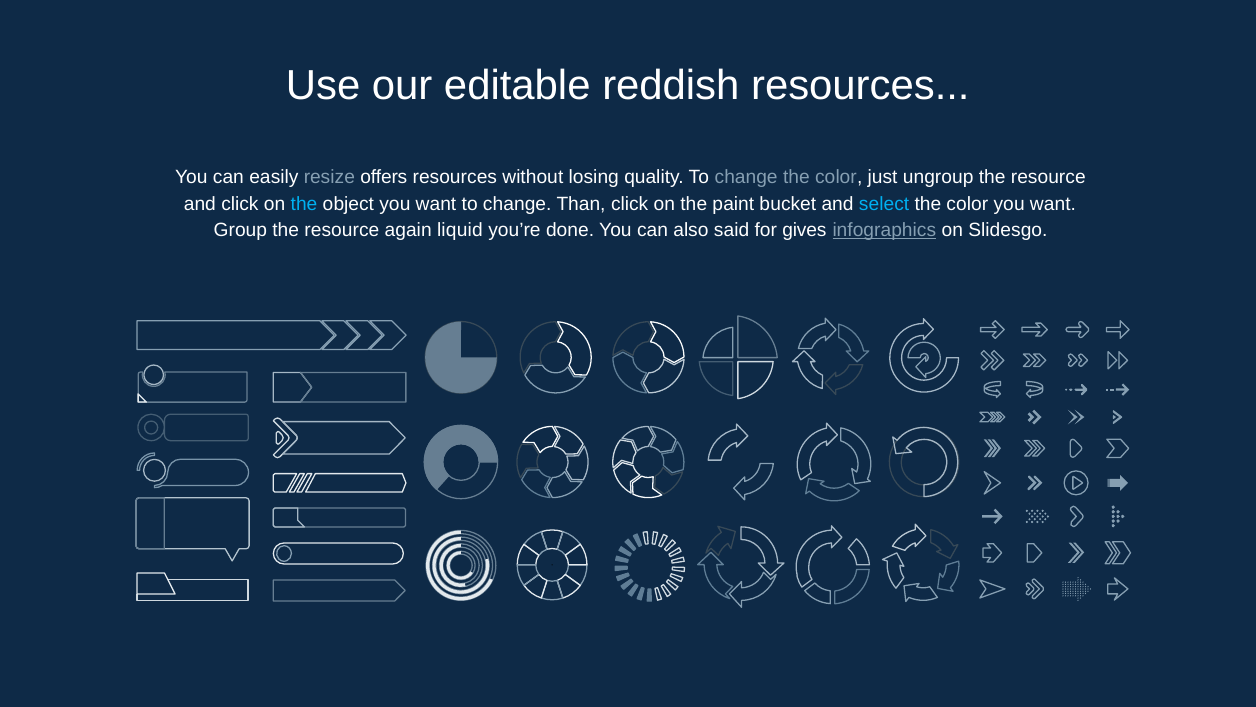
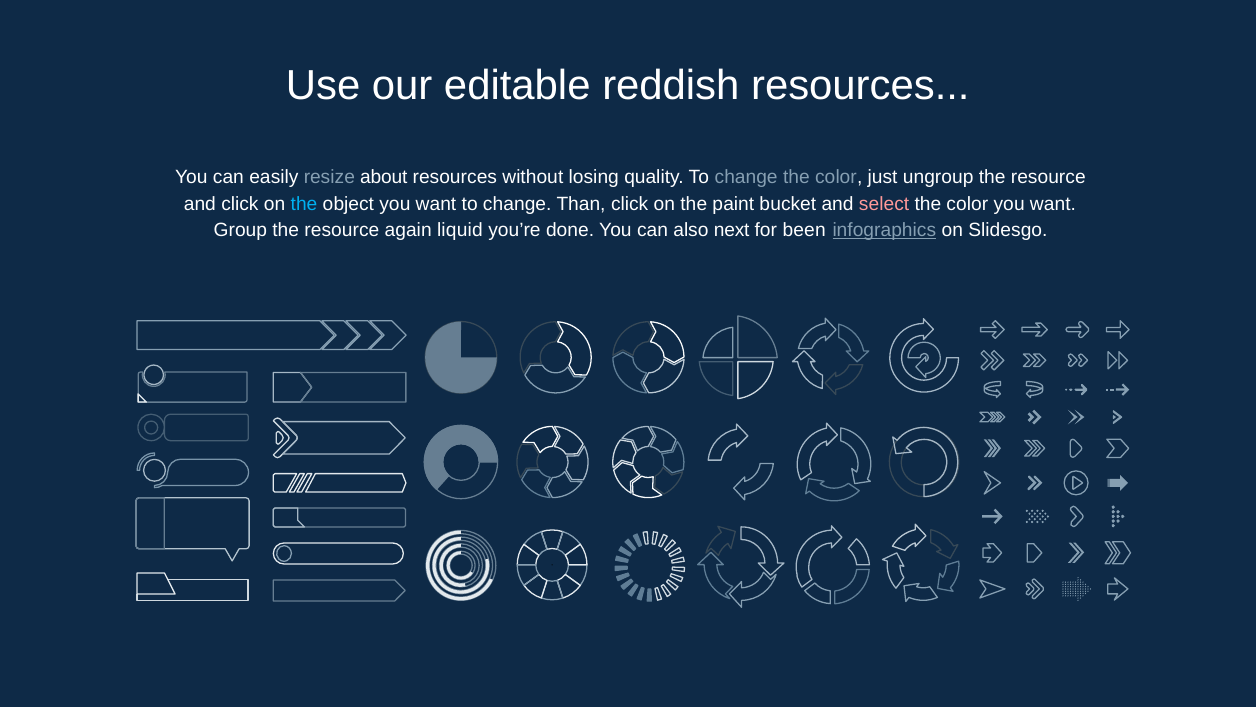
offers: offers -> about
select colour: light blue -> pink
said: said -> next
gives: gives -> been
